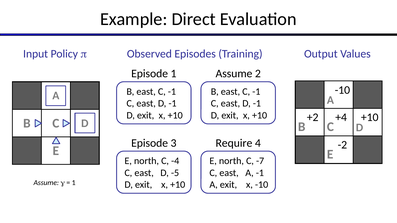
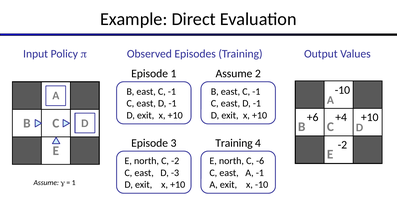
+2: +2 -> +6
3 Require: Require -> Training
C -4: -4 -> -2
-7: -7 -> -6
-5: -5 -> -3
